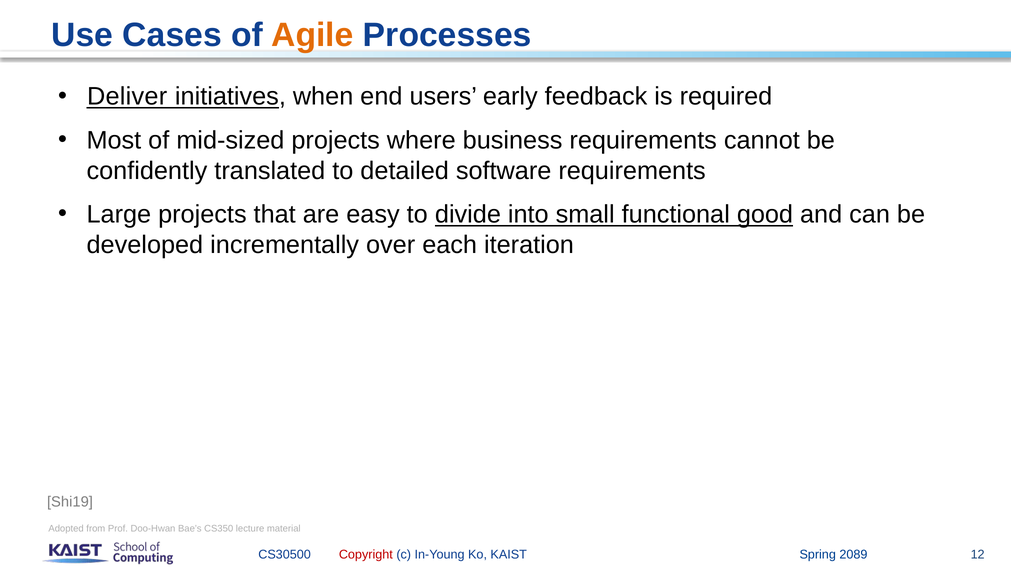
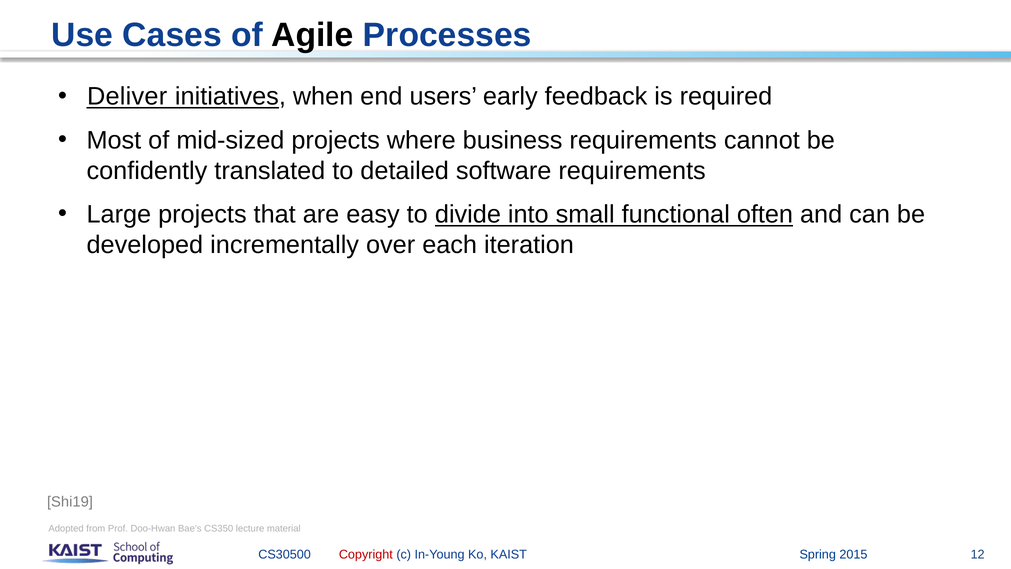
Agile colour: orange -> black
good: good -> often
2089: 2089 -> 2015
